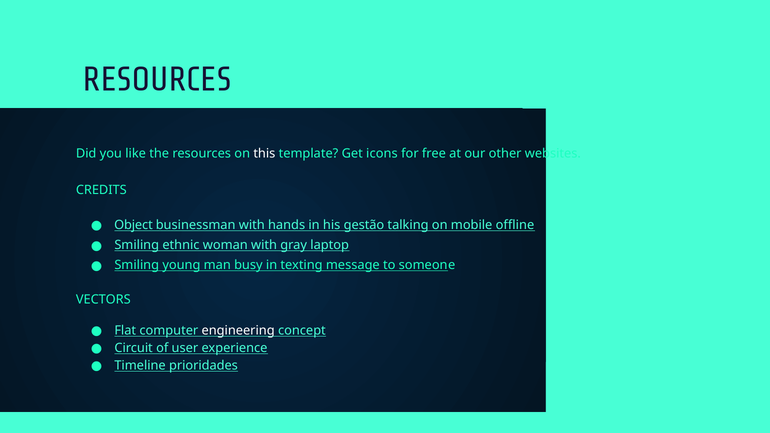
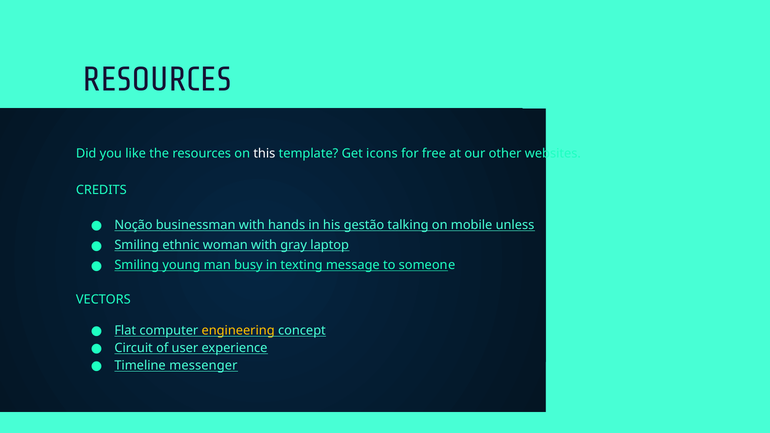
Object: Object -> Noção
offline: offline -> unless
engineering colour: white -> yellow
prioridades: prioridades -> messenger
